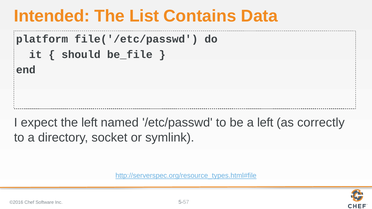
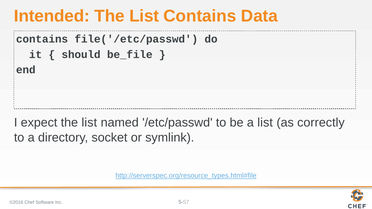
platform at (42, 39): platform -> contains
expect the left: left -> list
a left: left -> list
